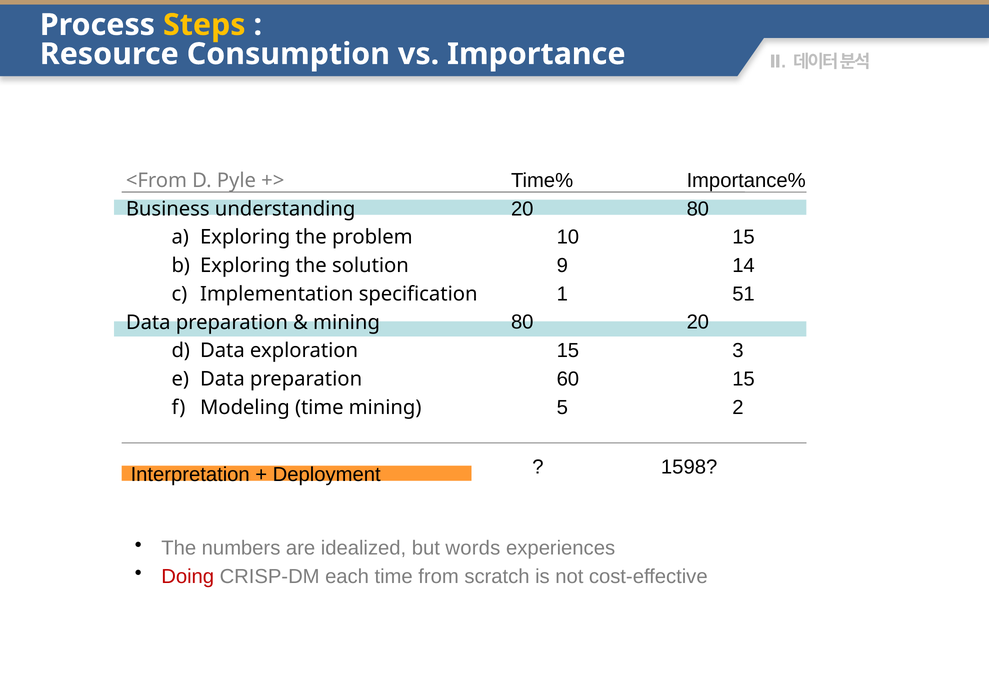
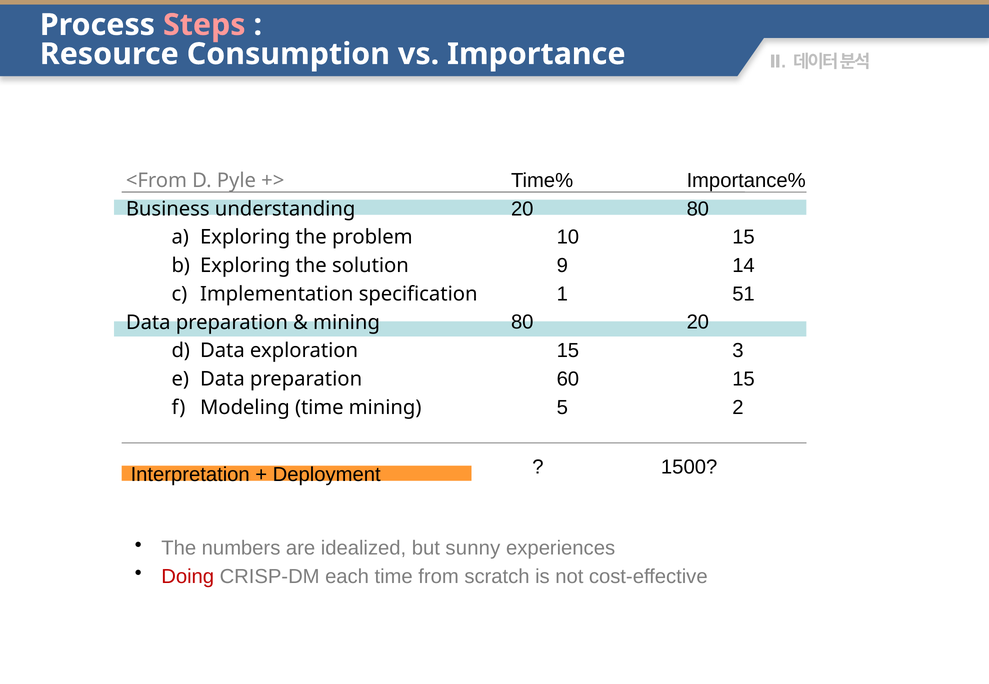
Steps colour: yellow -> pink
1598: 1598 -> 1500
words: words -> sunny
